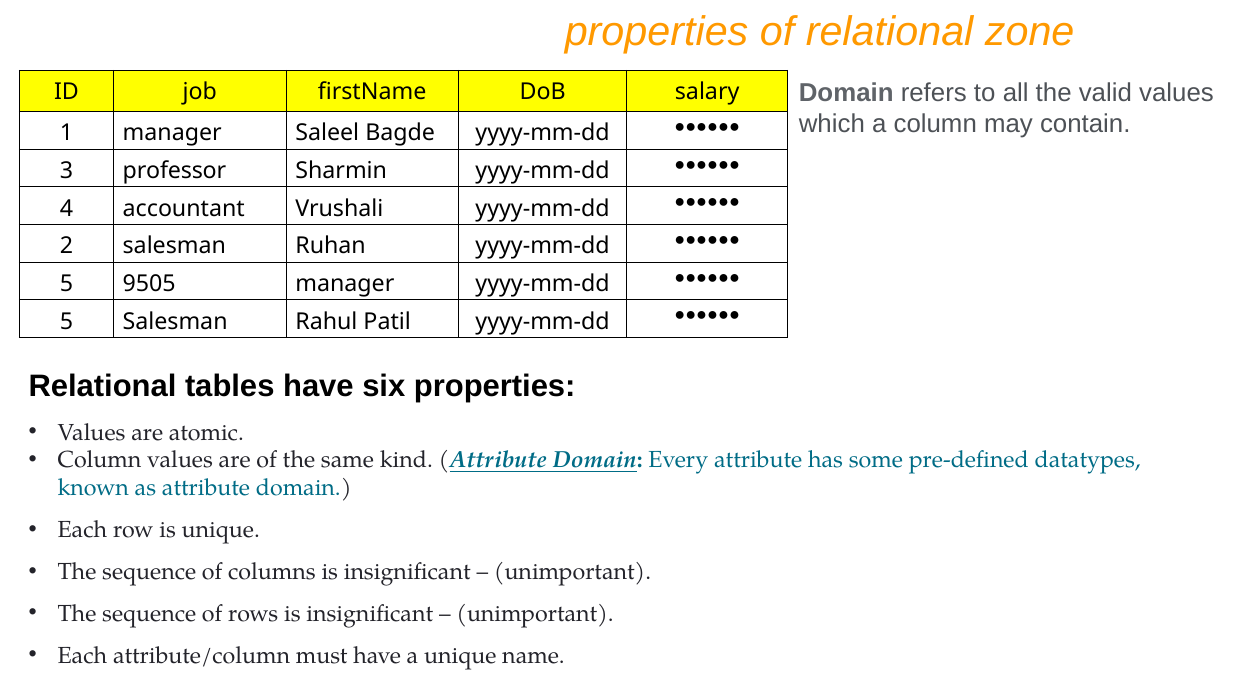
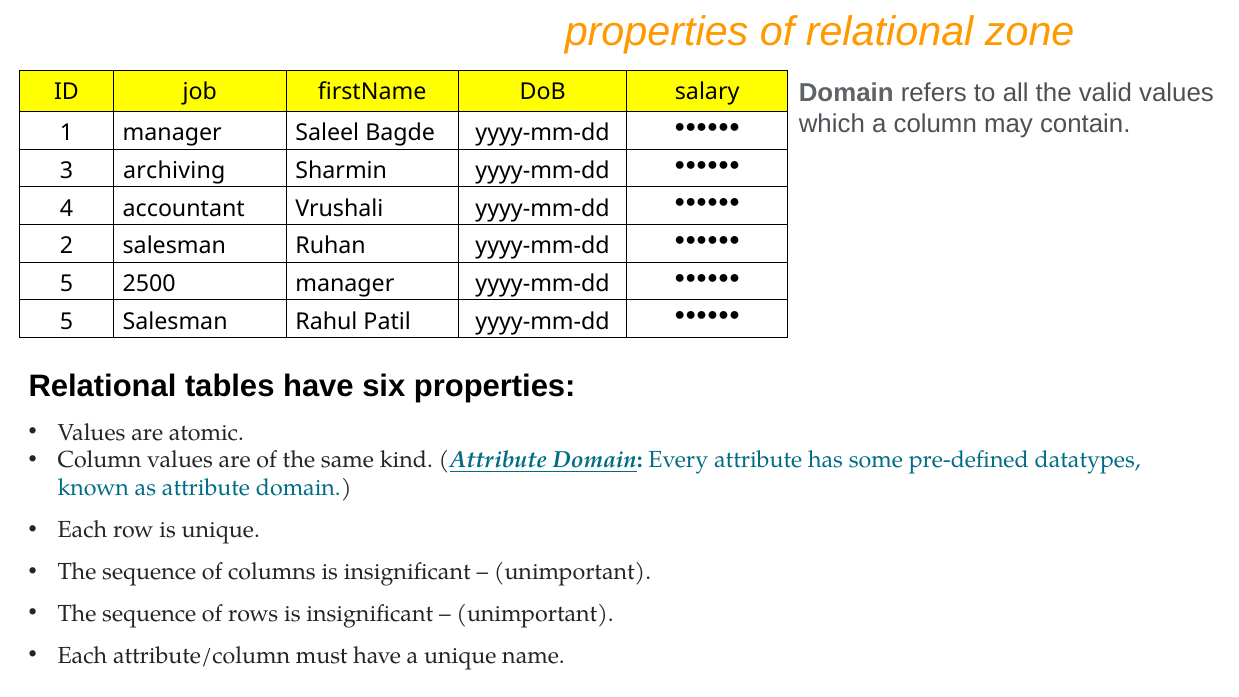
professor: professor -> archiving
9505: 9505 -> 2500
